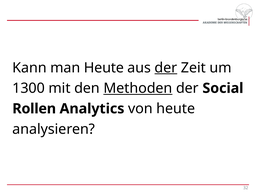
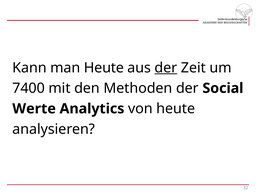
1300: 1300 -> 7400
Methoden underline: present -> none
Rollen: Rollen -> Werte
